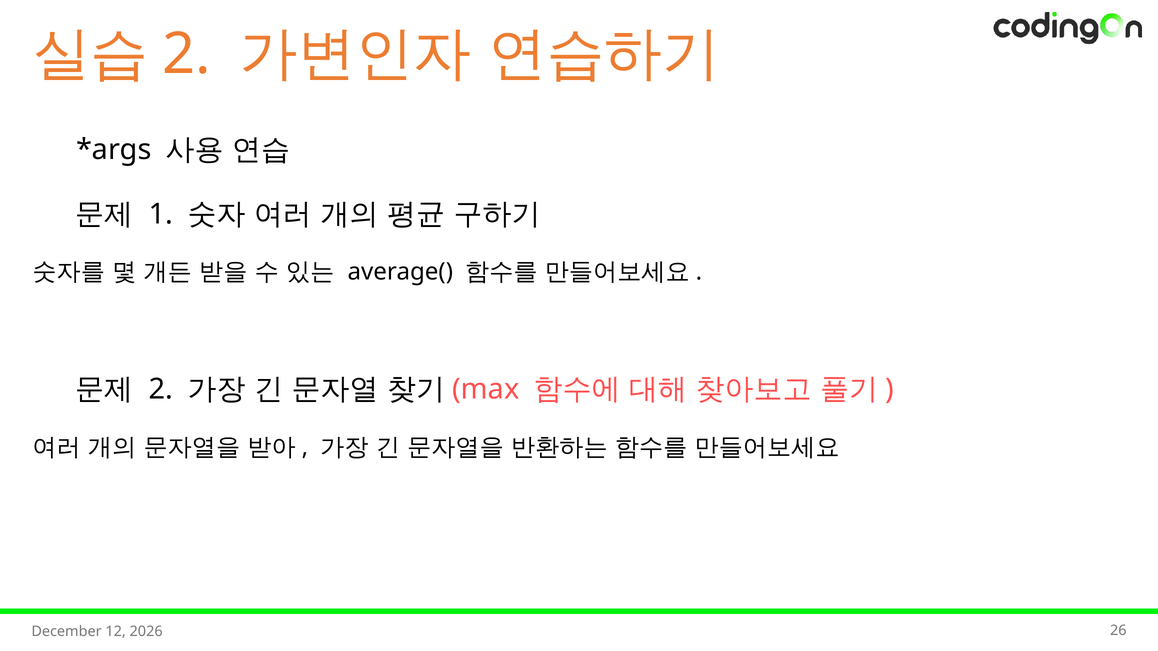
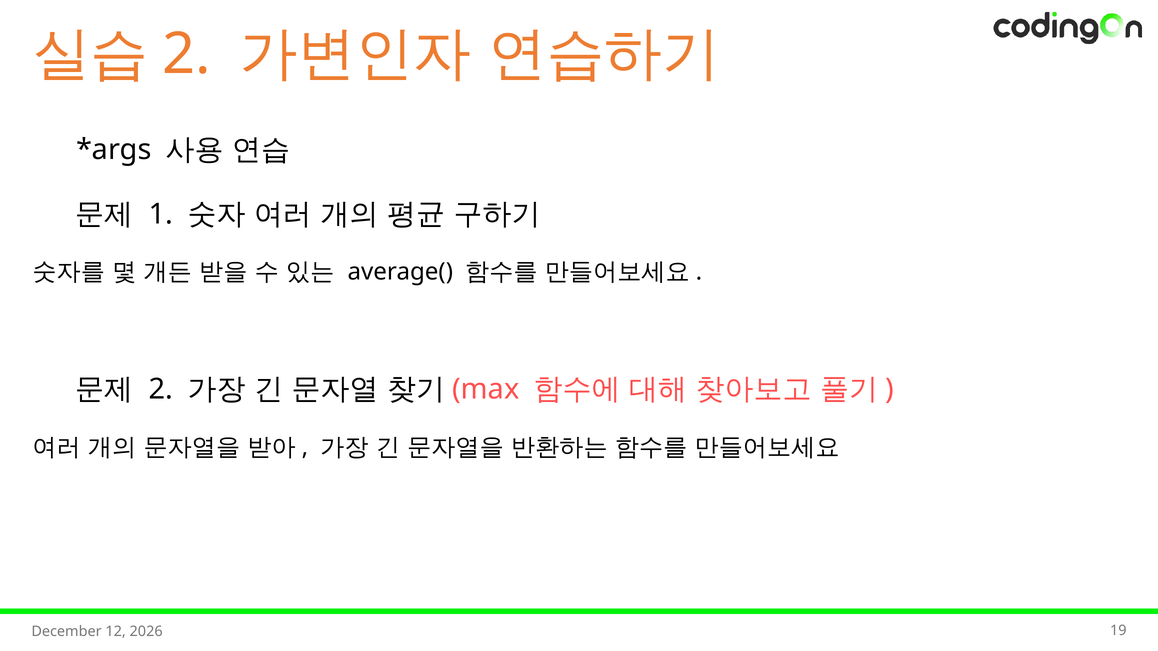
26: 26 -> 19
